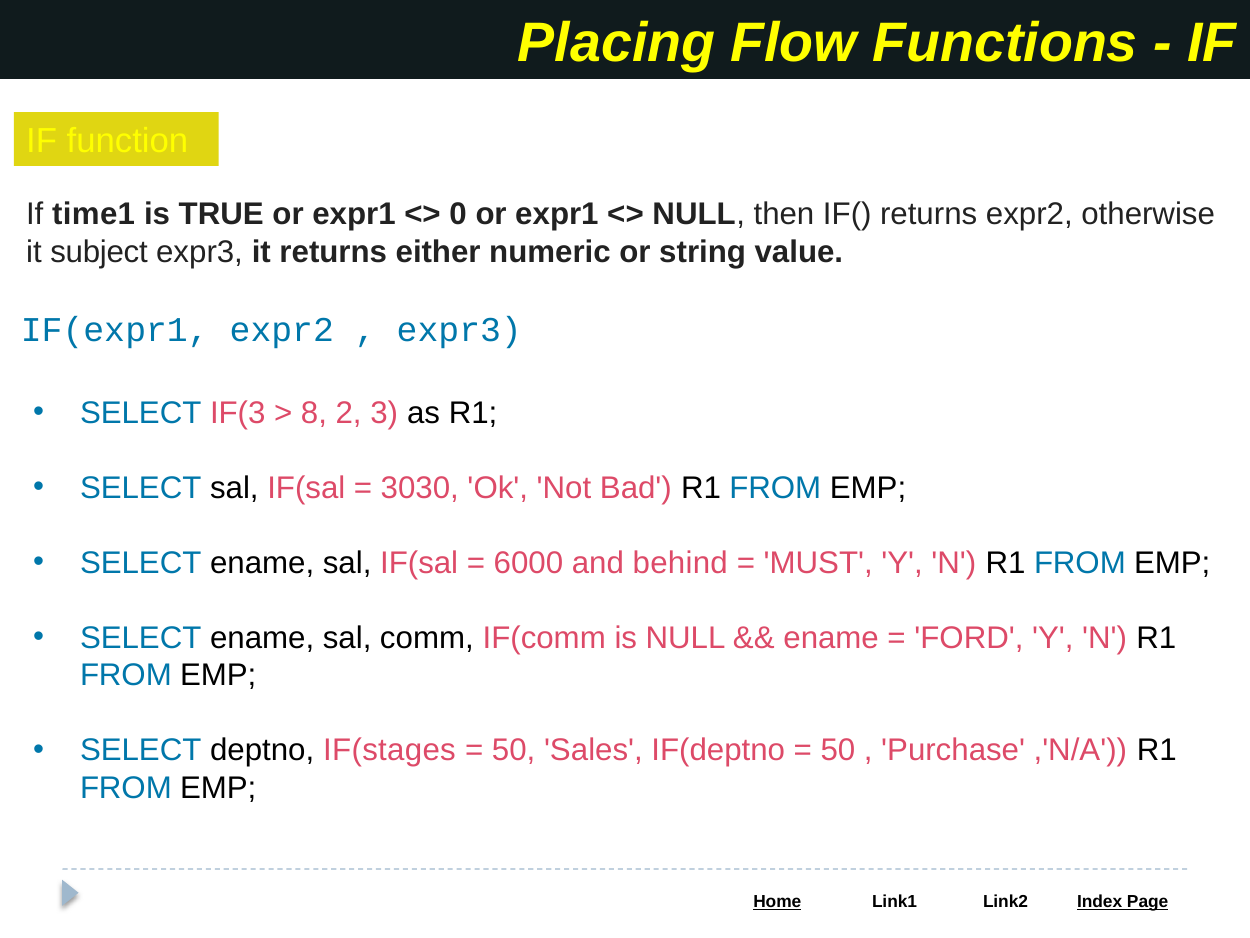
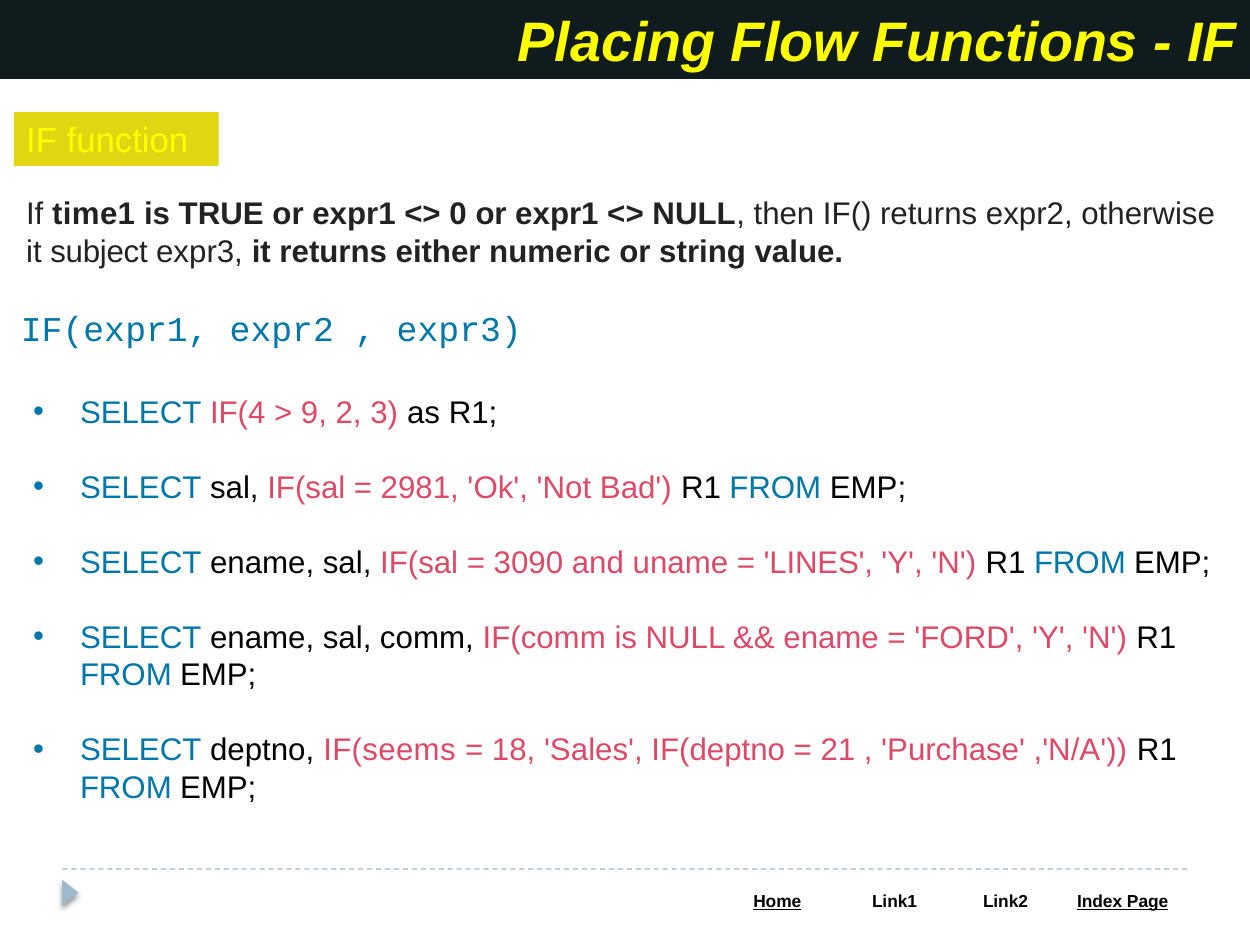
IF(3: IF(3 -> IF(4
8: 8 -> 9
3030: 3030 -> 2981
6000: 6000 -> 3090
behind: behind -> uname
MUST: MUST -> LINES
IF(stages: IF(stages -> IF(seems
50 at (514, 750): 50 -> 18
50 at (838, 750): 50 -> 21
